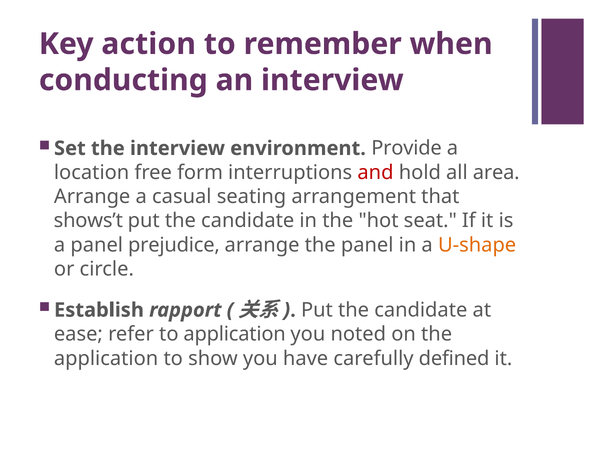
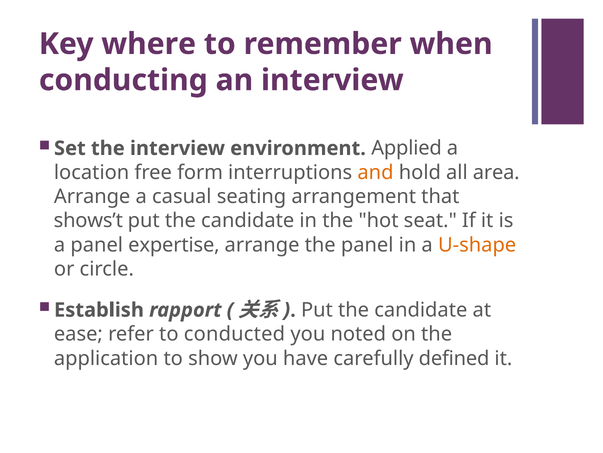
action: action -> where
Provide: Provide -> Applied
and colour: red -> orange
prejudice: prejudice -> expertise
to application: application -> conducted
